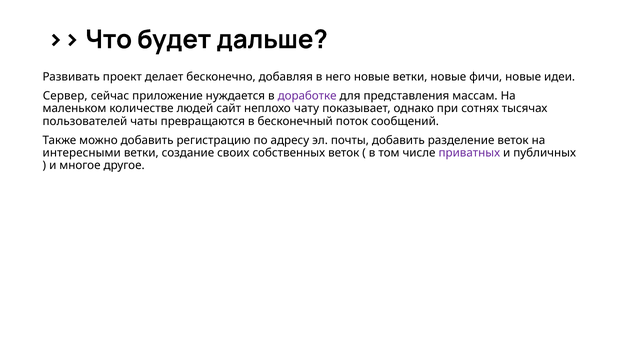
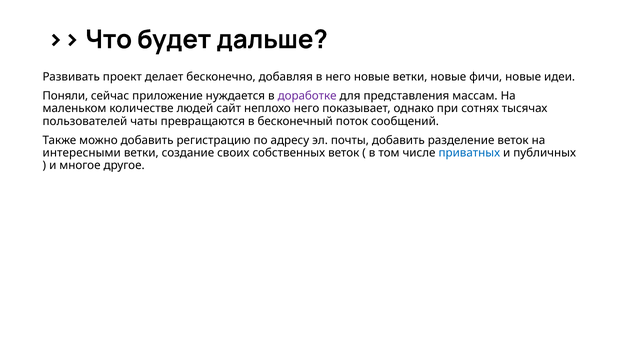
Сервер: Сервер -> Поняли
неплохо чату: чату -> него
приватных colour: purple -> blue
